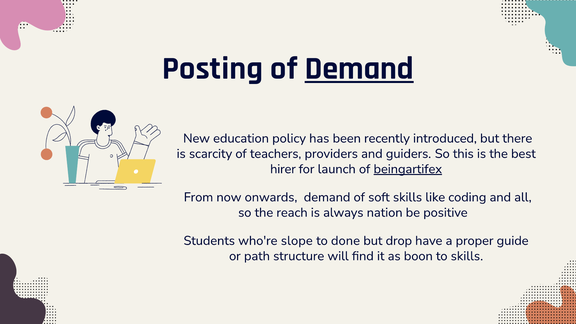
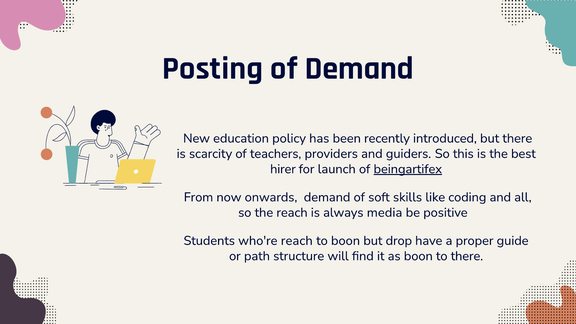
Demand at (359, 68) underline: present -> none
nation: nation -> media
who're slope: slope -> reach
to done: done -> boon
to skills: skills -> there
